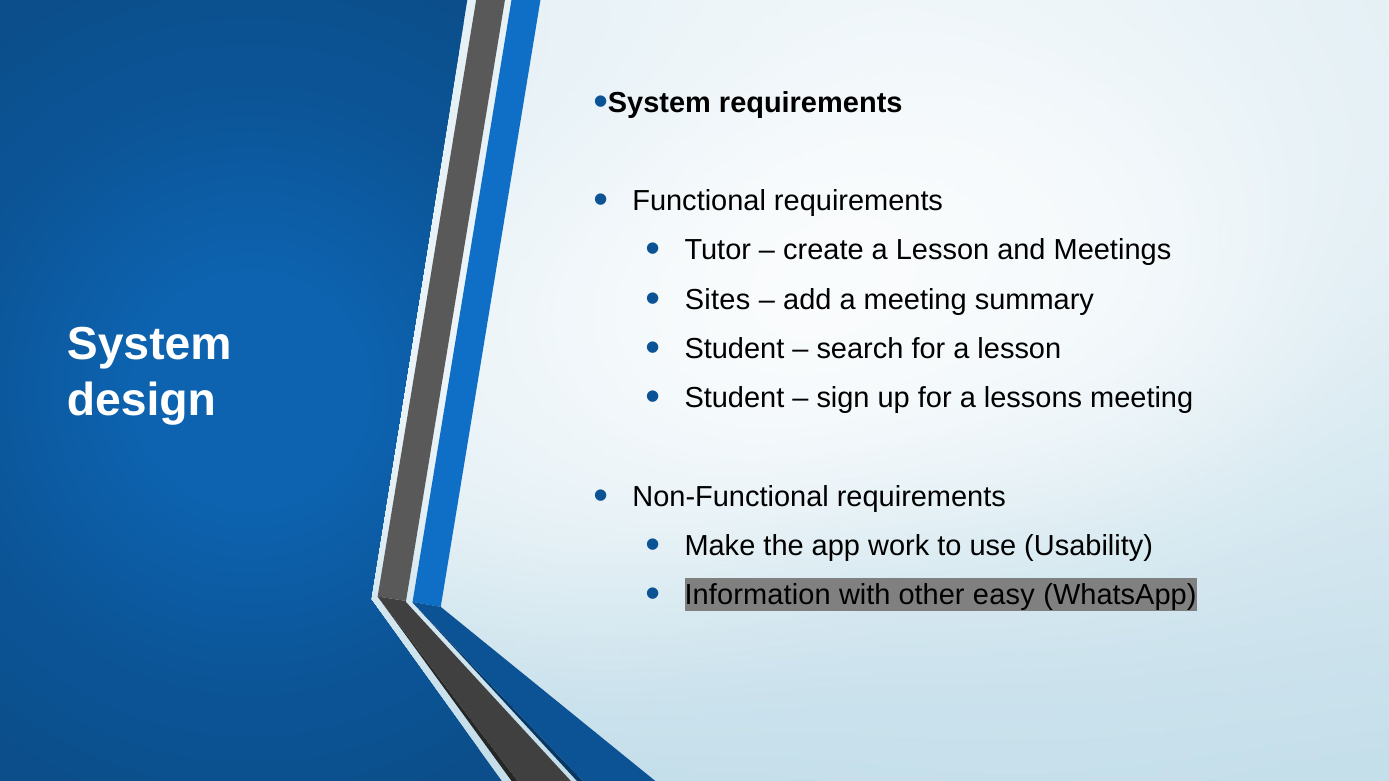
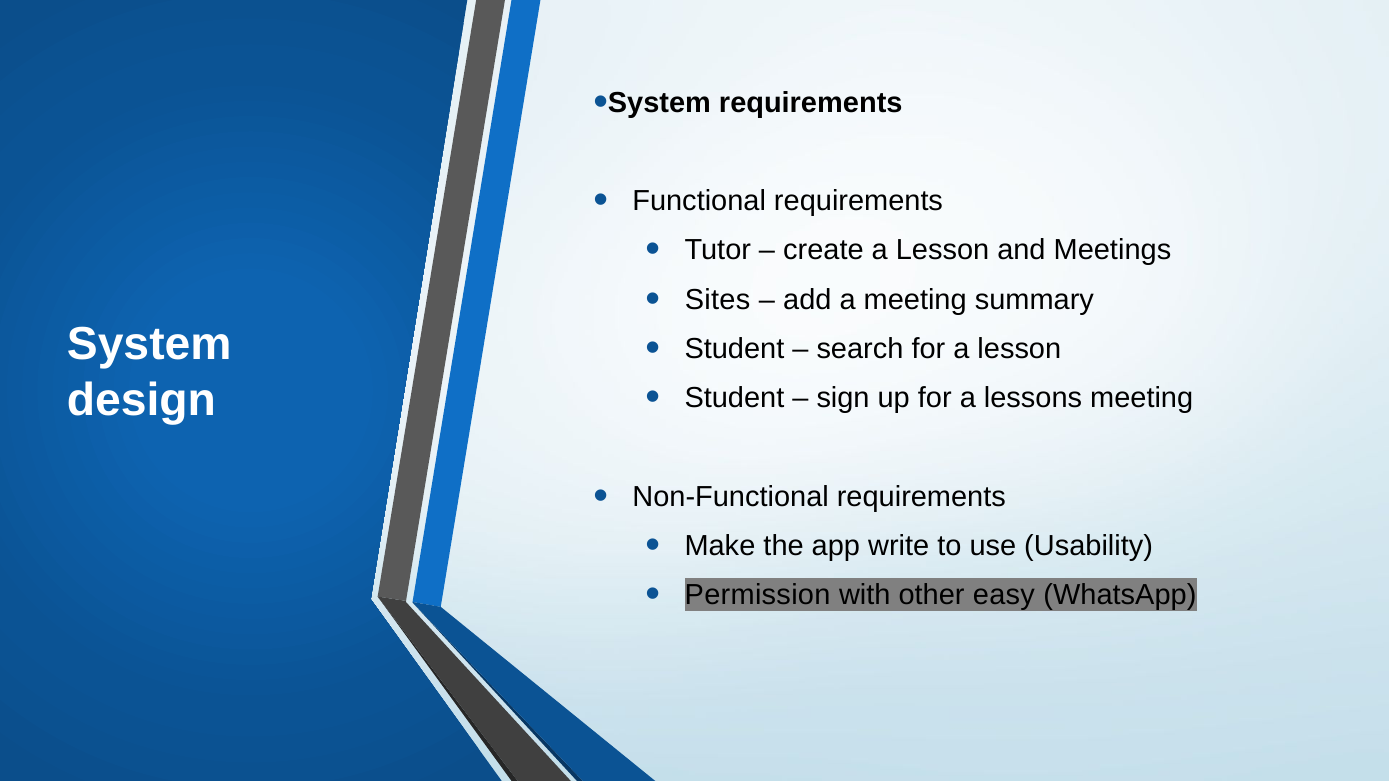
work: work -> write
Information: Information -> Permission
